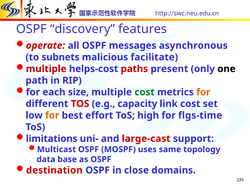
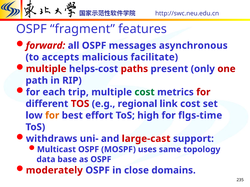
discovery: discovery -> fragment
operate: operate -> forward
subnets: subnets -> accepts
one colour: black -> red
size: size -> trip
for at (203, 92) colour: orange -> red
capacity: capacity -> regional
limitations: limitations -> withdraws
destination: destination -> moderately
